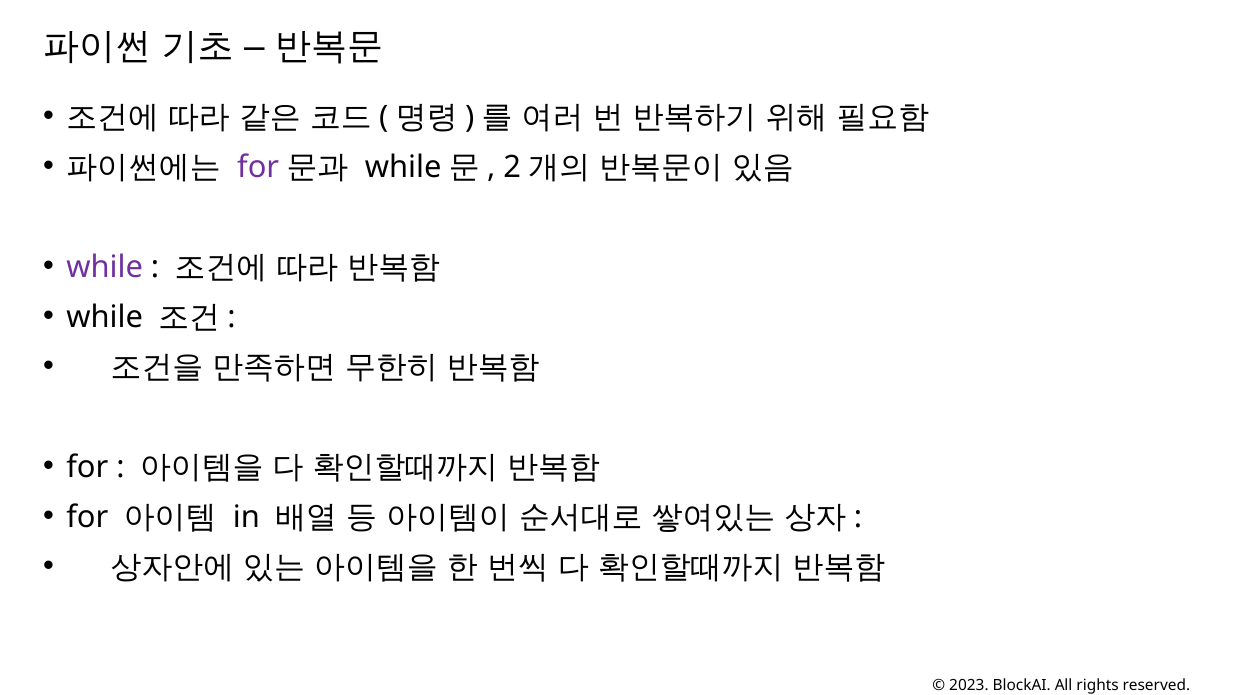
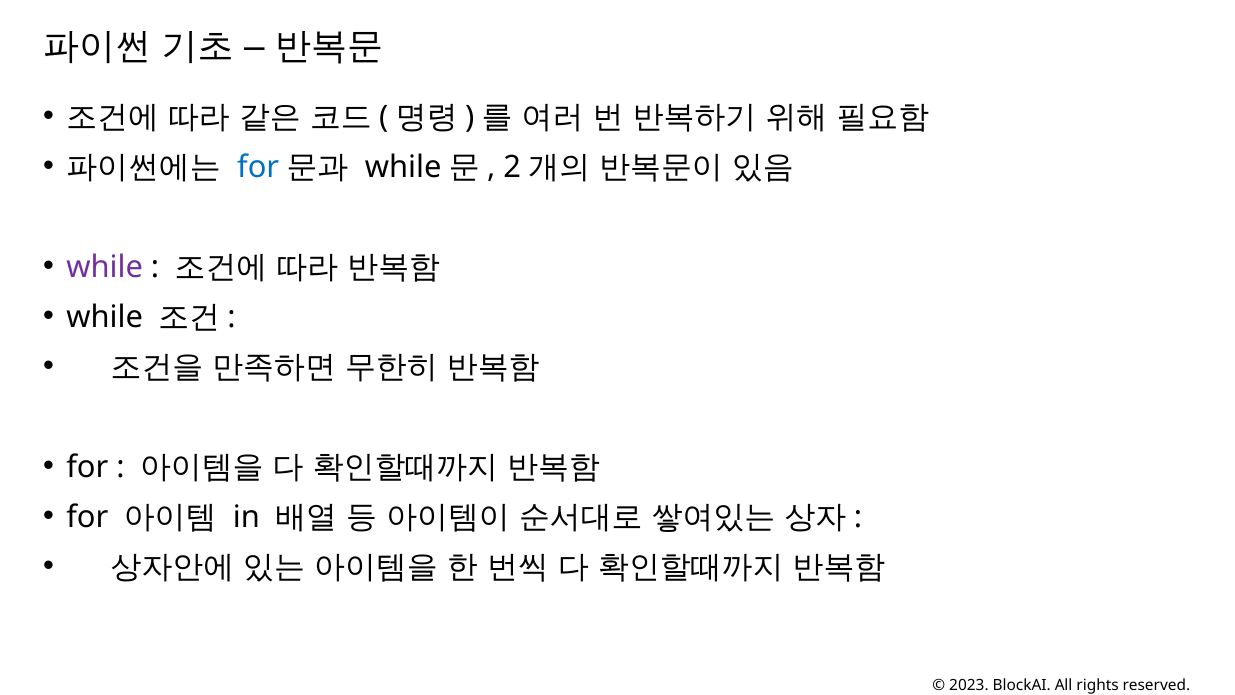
for at (258, 167) colour: purple -> blue
